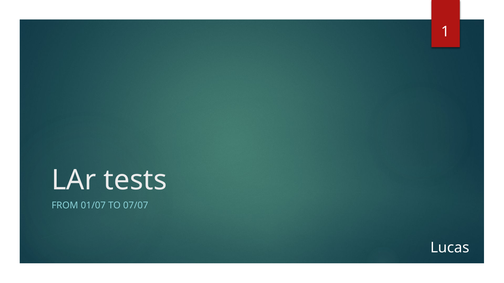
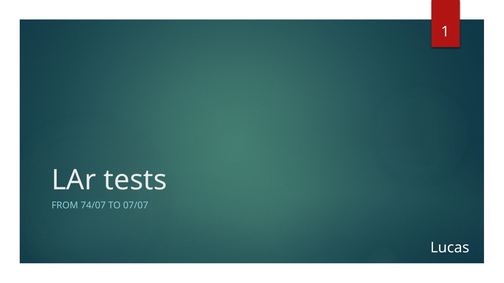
01/07: 01/07 -> 74/07
